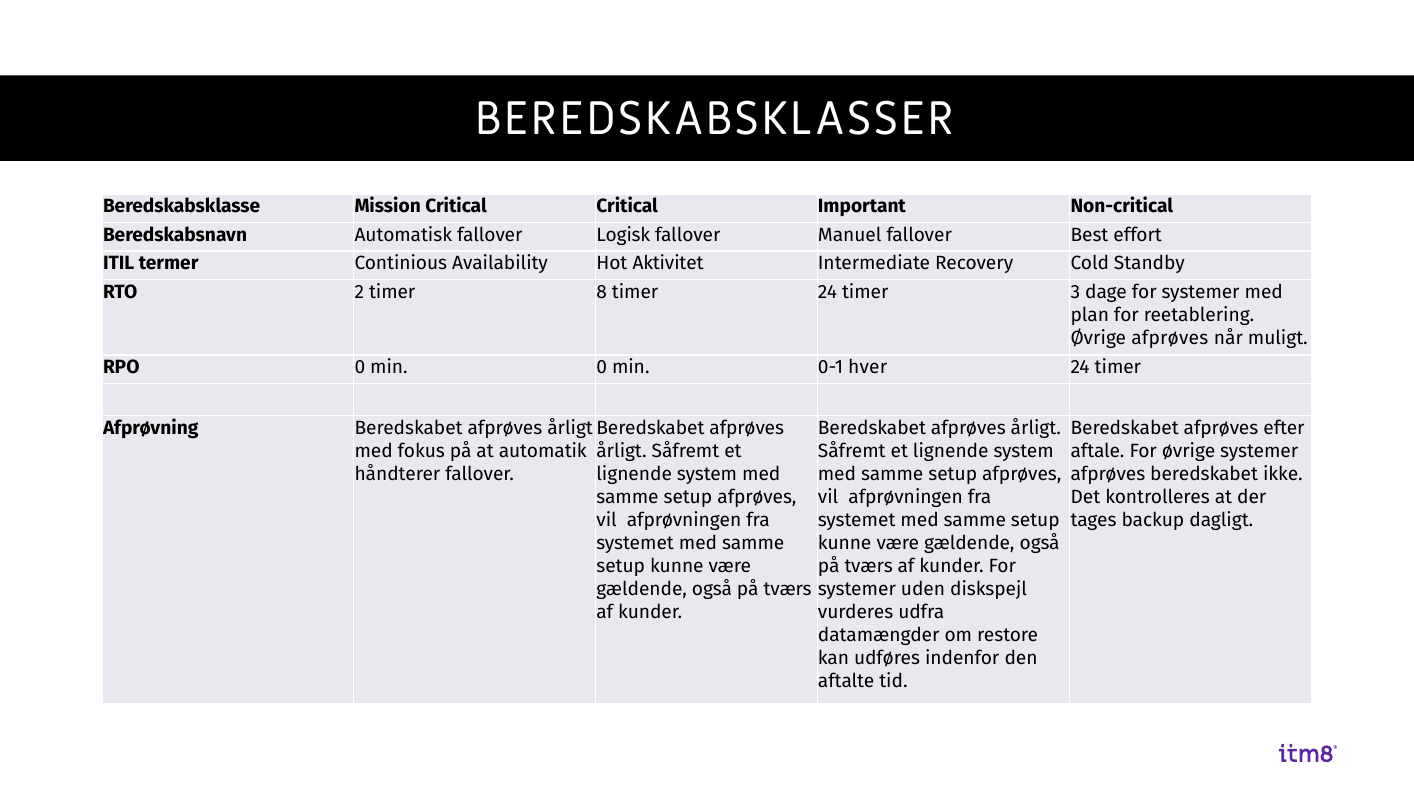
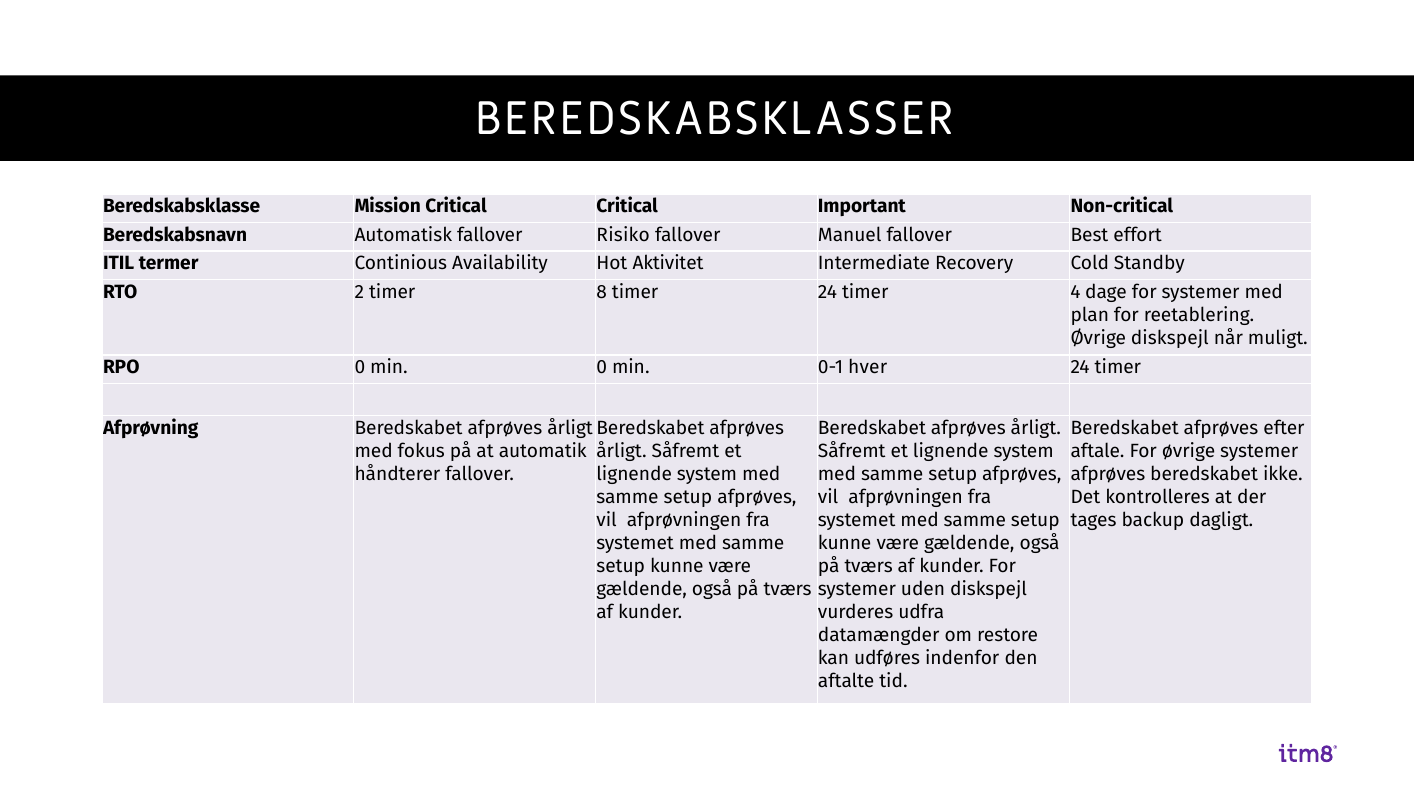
Logisk: Logisk -> Risiko
3: 3 -> 4
Øvrige afprøves: afprøves -> diskspejl
